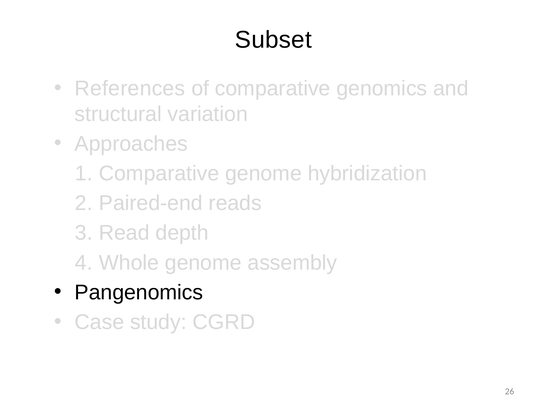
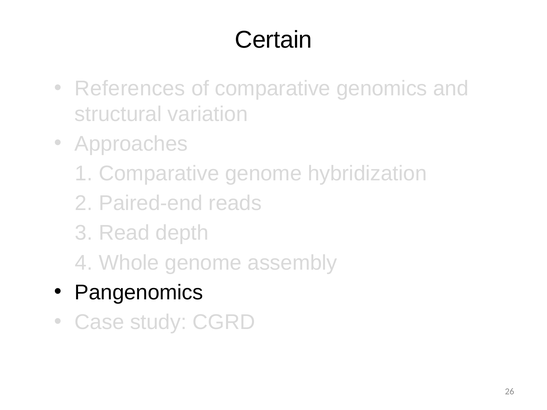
Subset: Subset -> Certain
